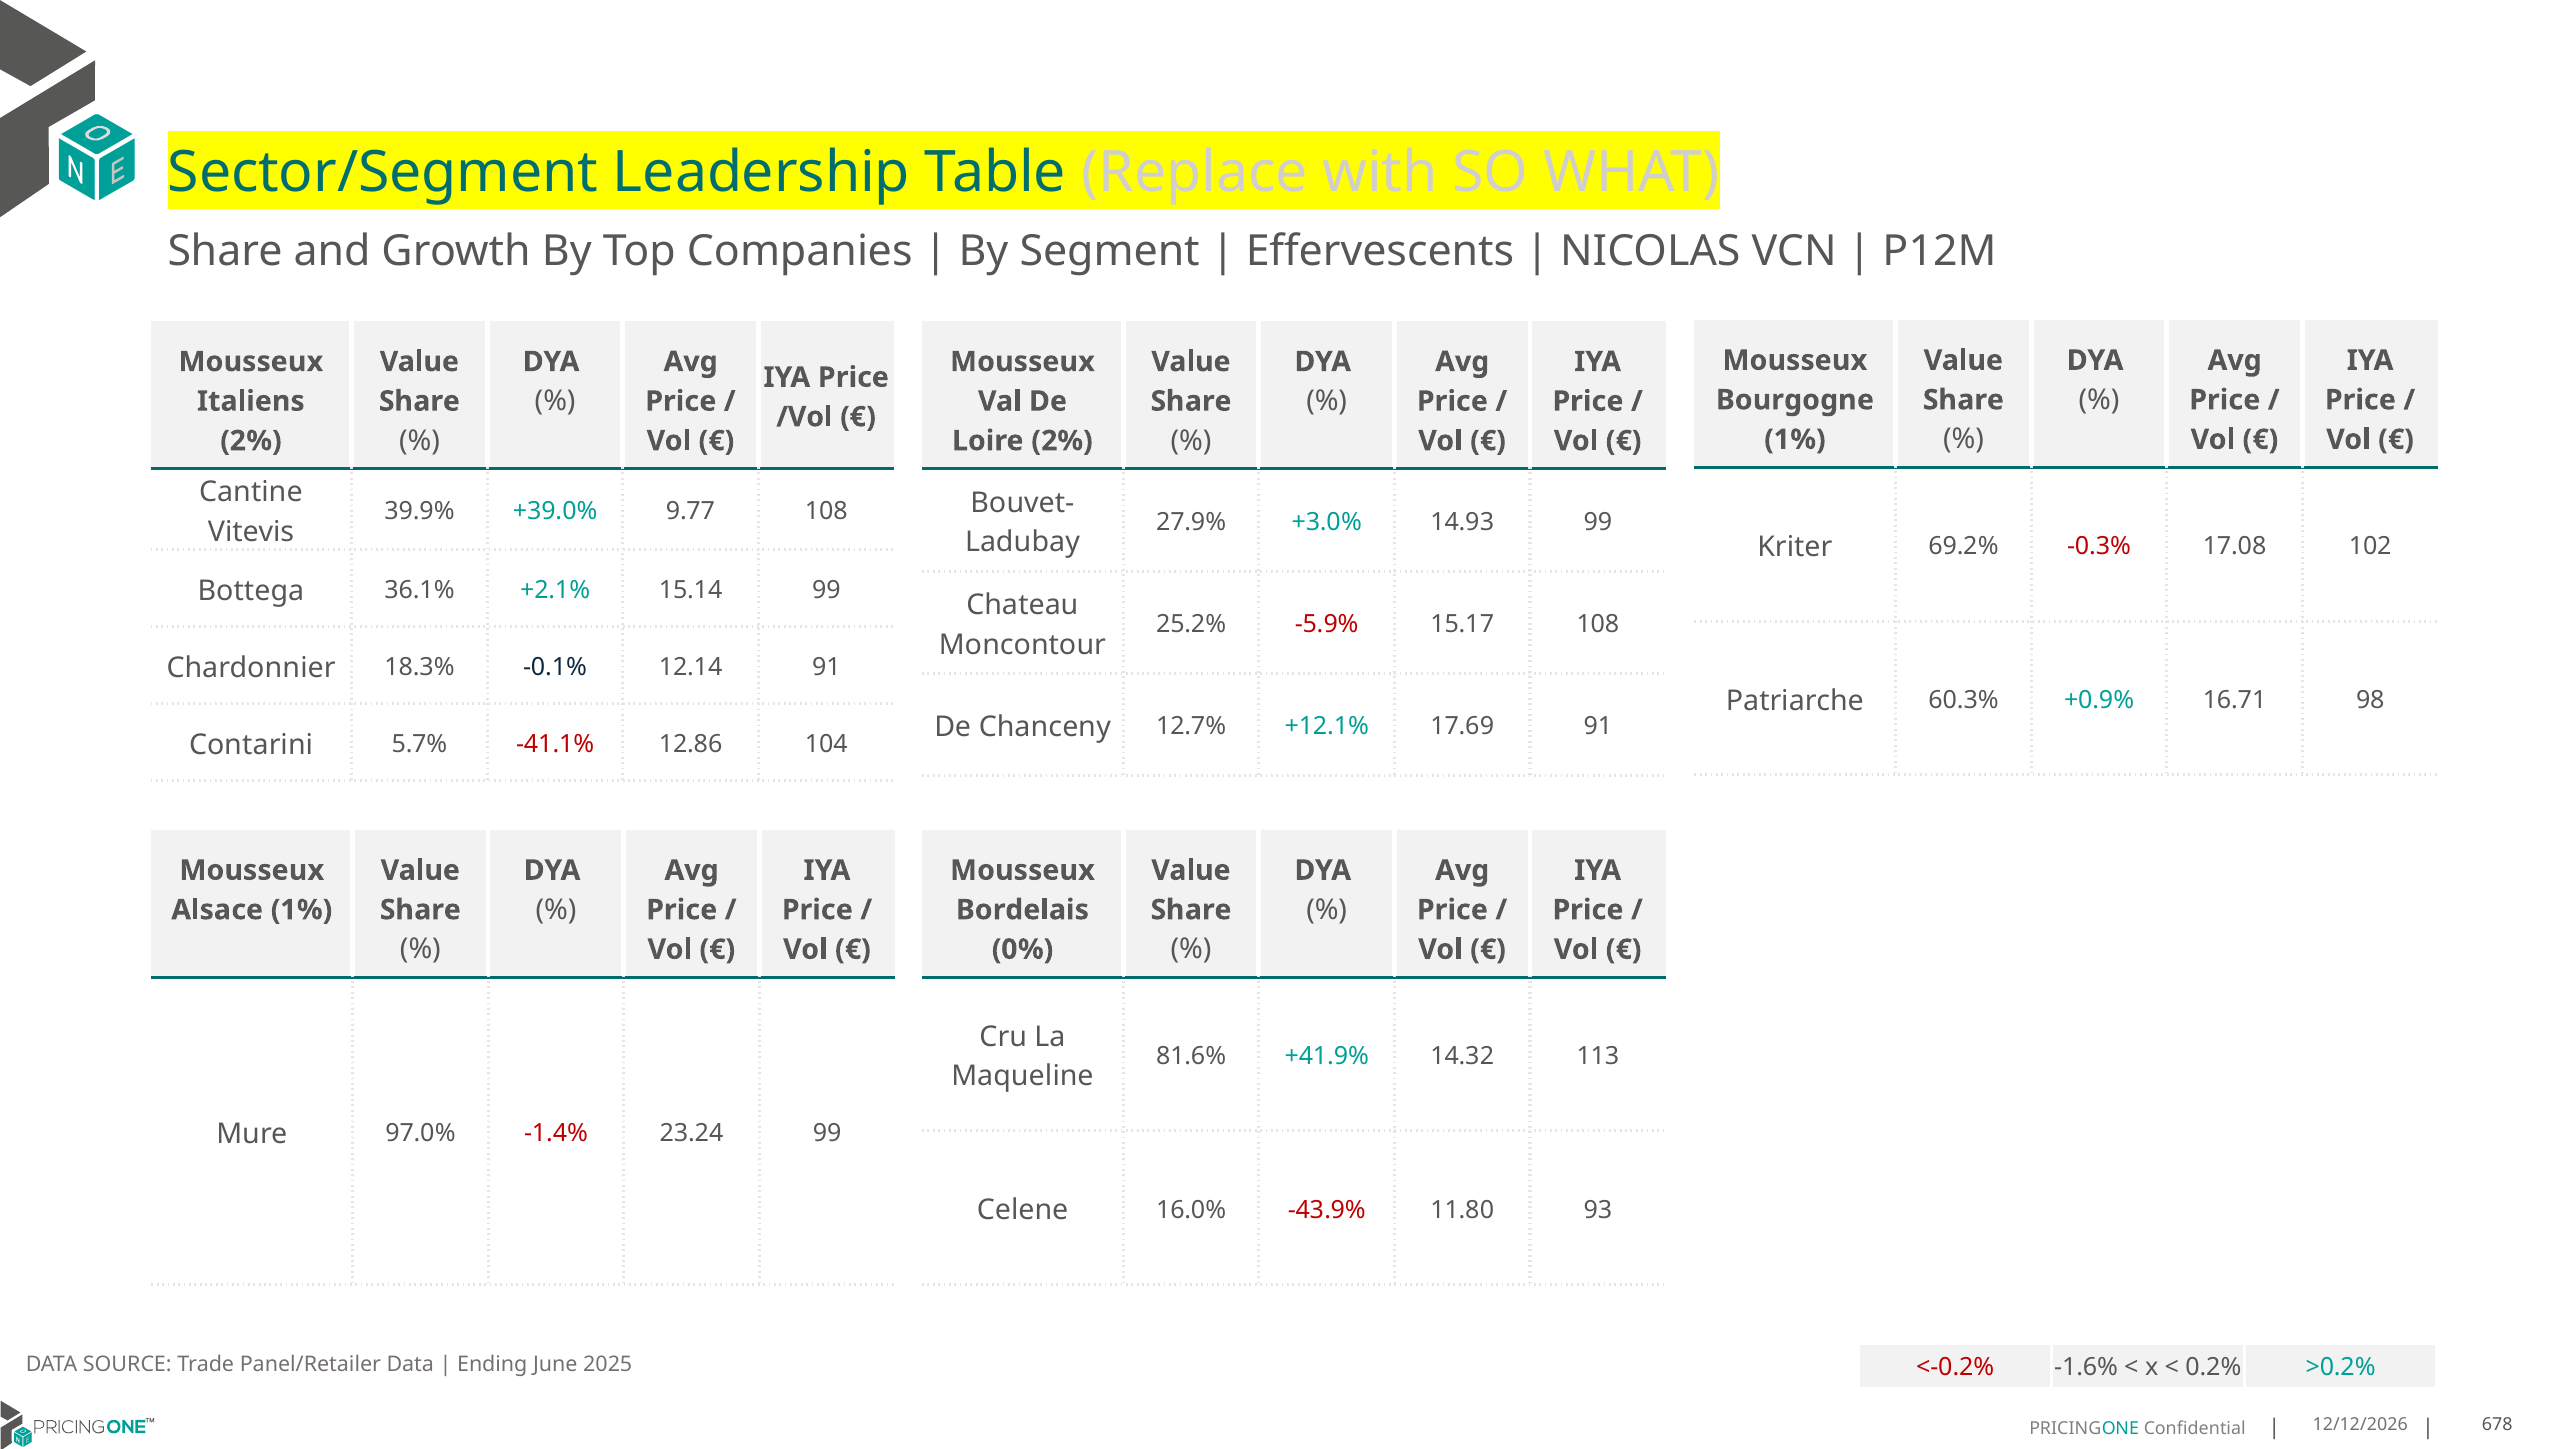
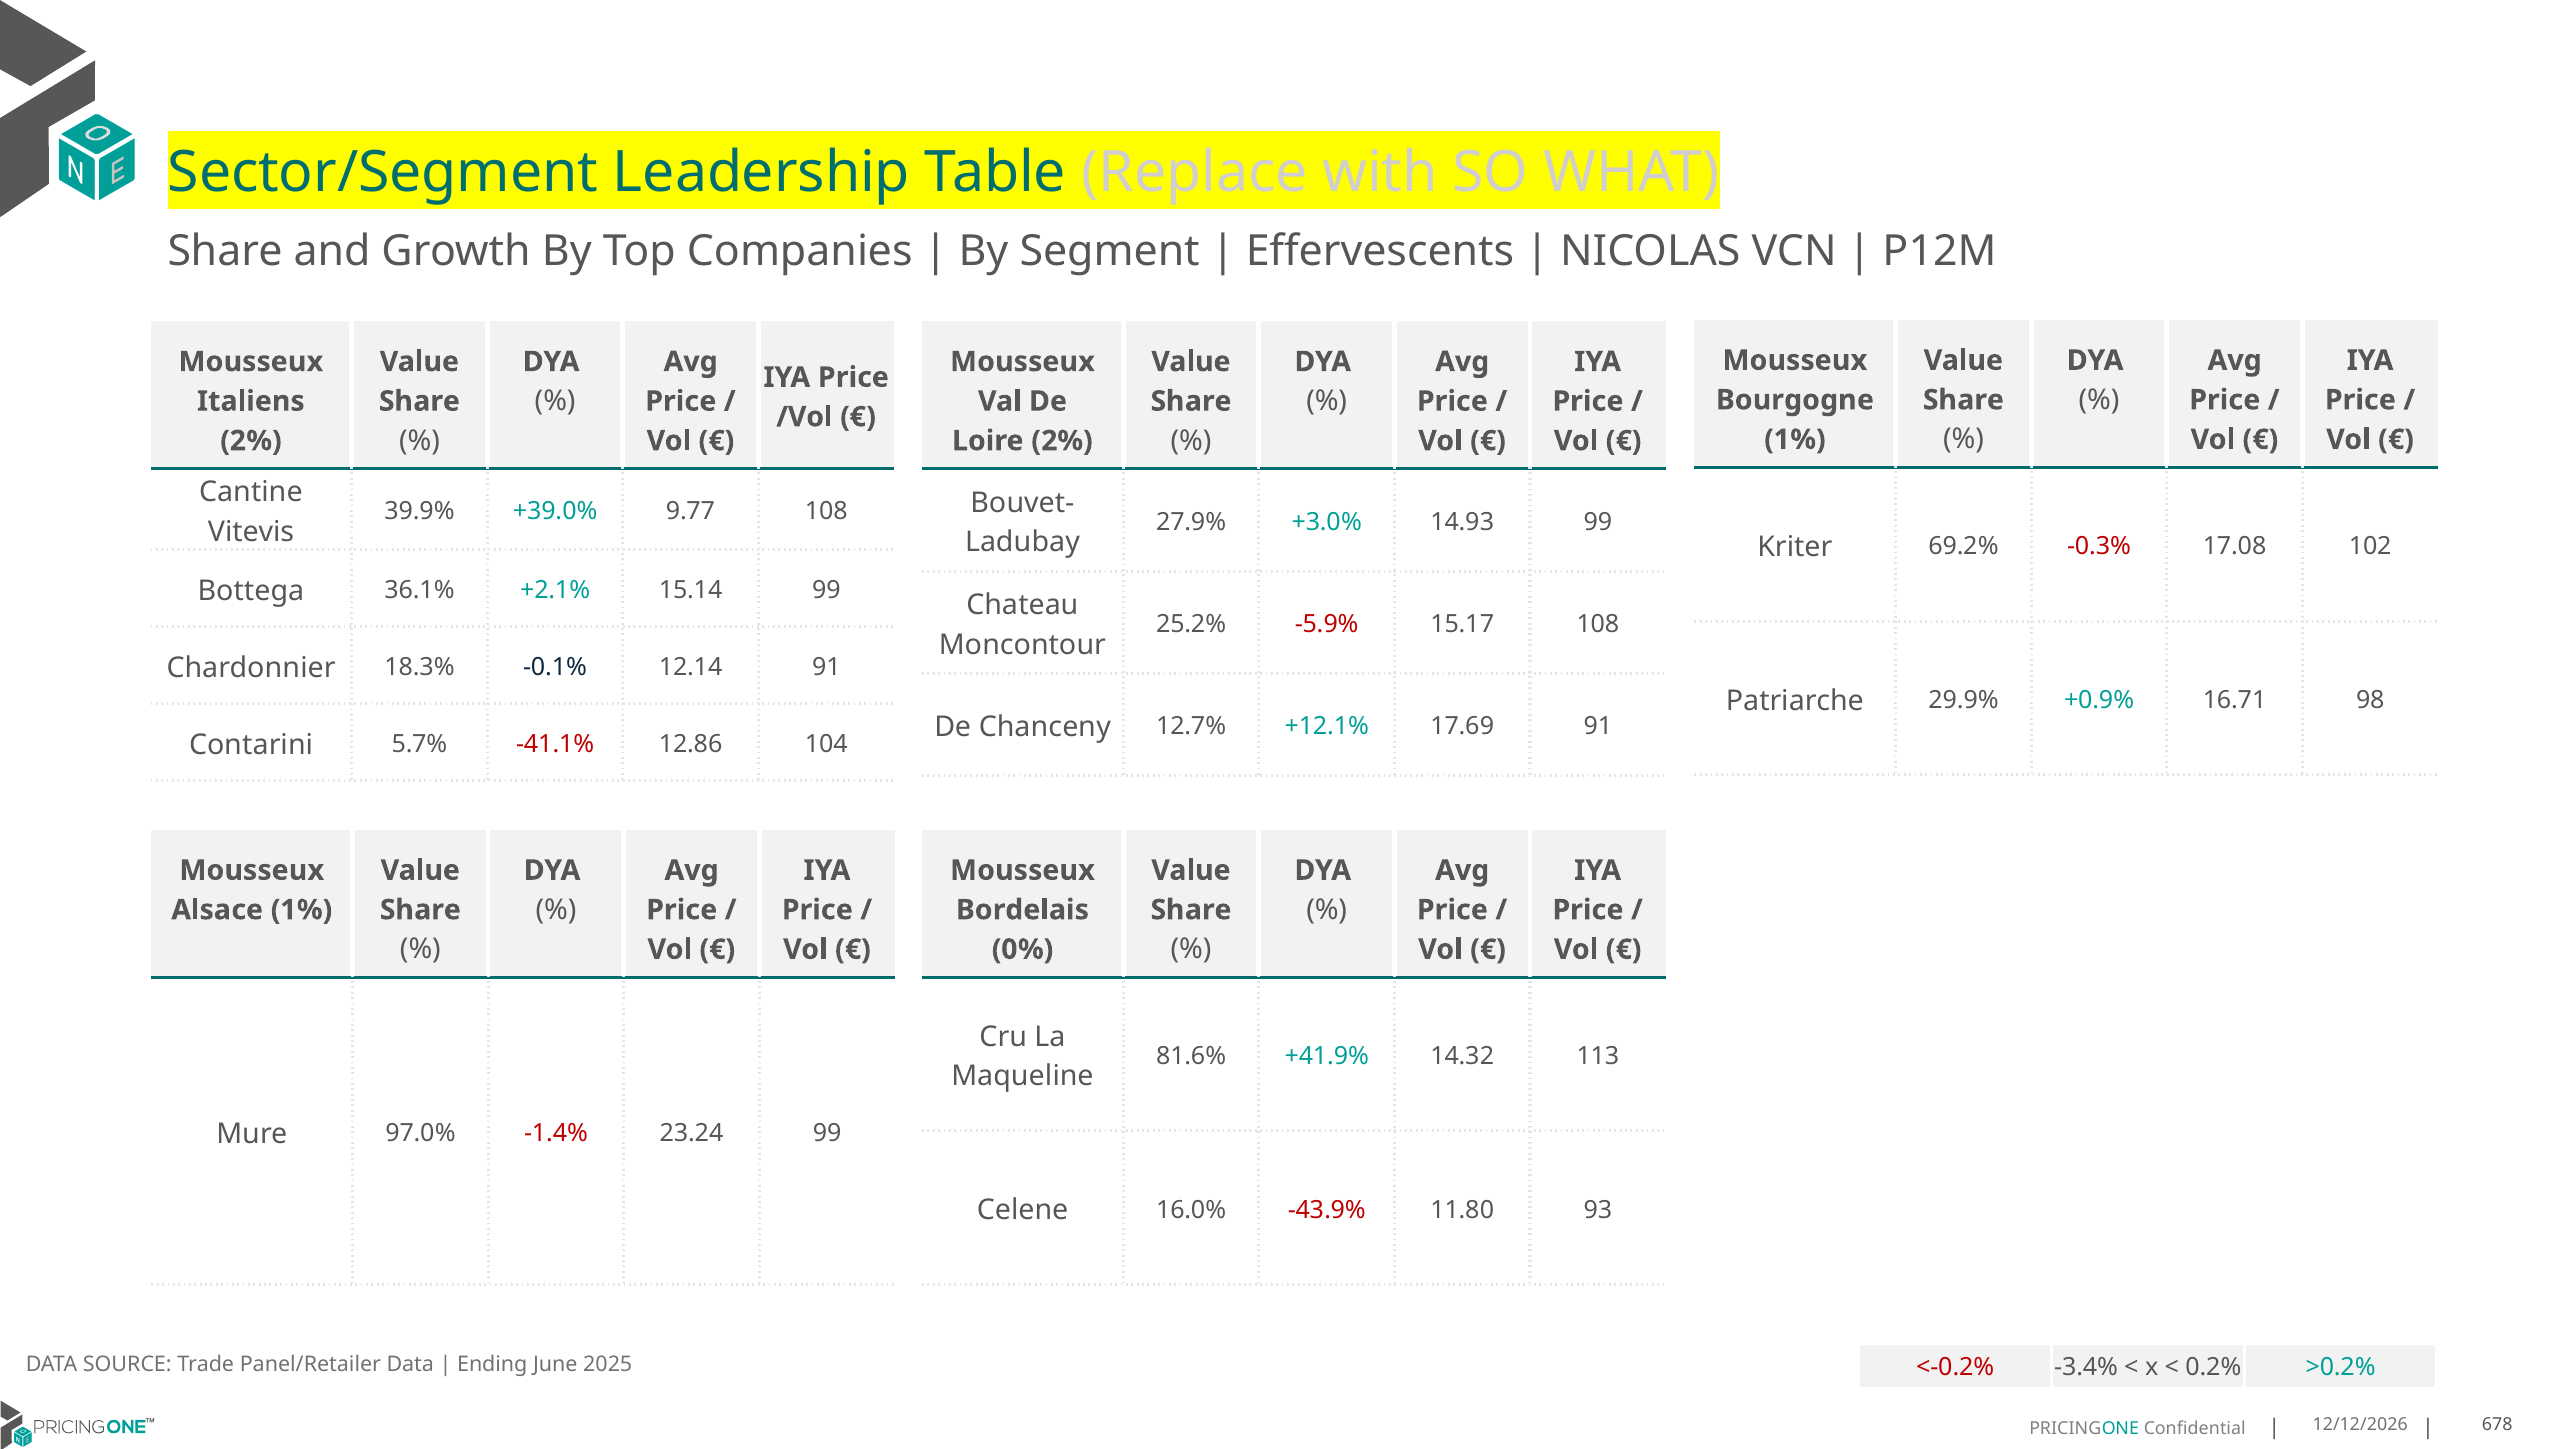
60.3%: 60.3% -> 29.9%
-1.6%: -1.6% -> -3.4%
